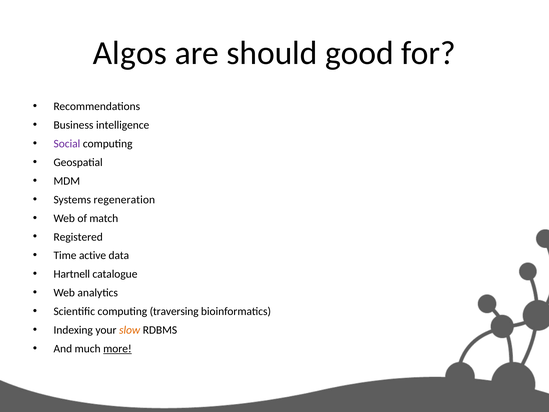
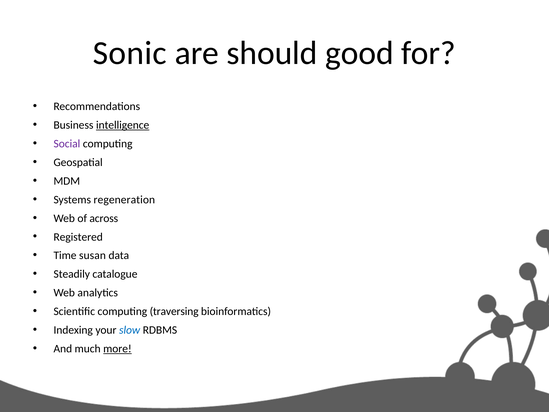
Algos: Algos -> Sonic
intelligence underline: none -> present
match: match -> across
active: active -> susan
Hartnell: Hartnell -> Steadily
slow colour: orange -> blue
